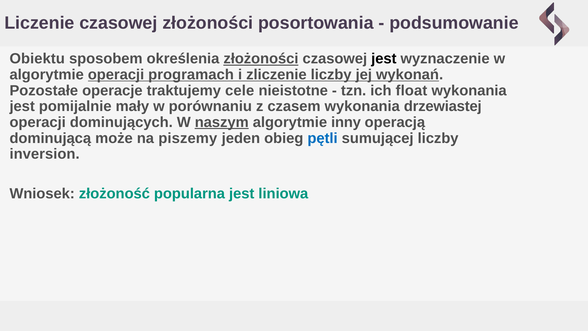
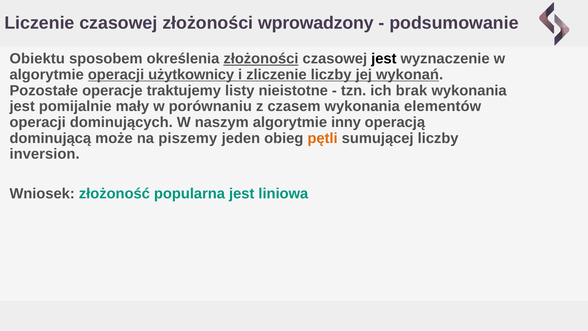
posortowania: posortowania -> wprowadzony
programach: programach -> użytkownicy
cele: cele -> listy
float: float -> brak
drzewiastej: drzewiastej -> elementów
naszym underline: present -> none
pętli colour: blue -> orange
